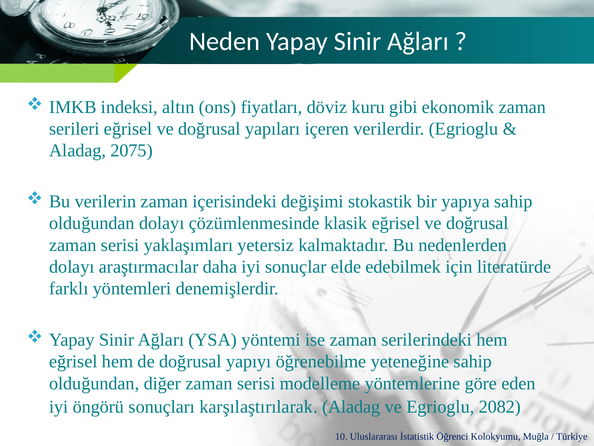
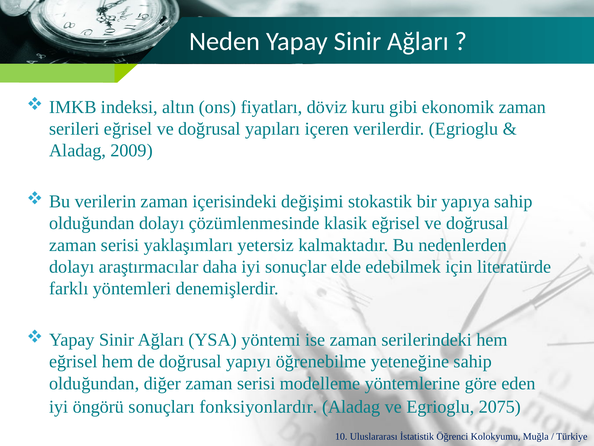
2075: 2075 -> 2009
karşılaştırılarak: karşılaştırılarak -> fonksiyonlardır
2082: 2082 -> 2075
